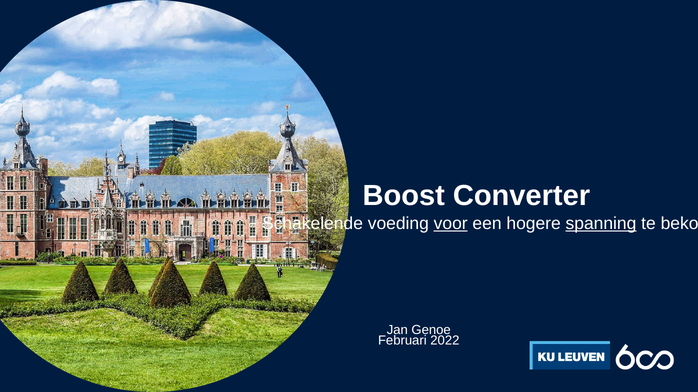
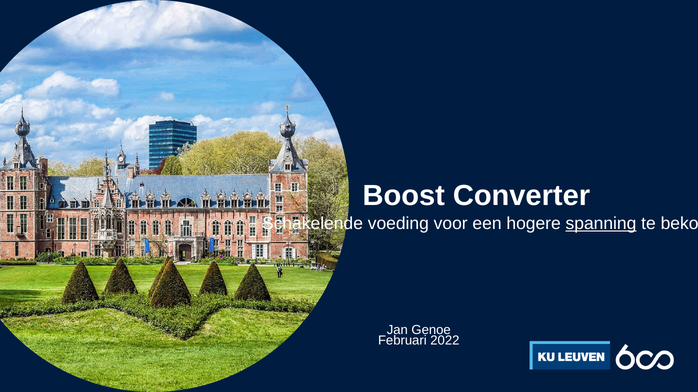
voor underline: present -> none
